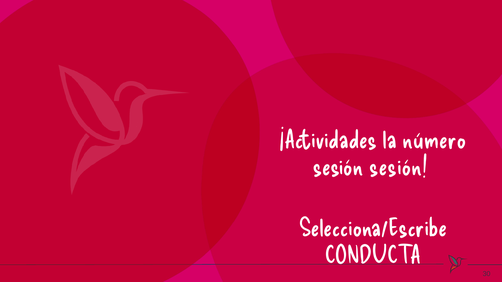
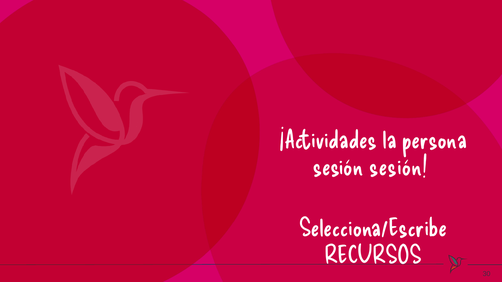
número: número -> persona
CONDUCTA: CONDUCTA -> RECURSOS
